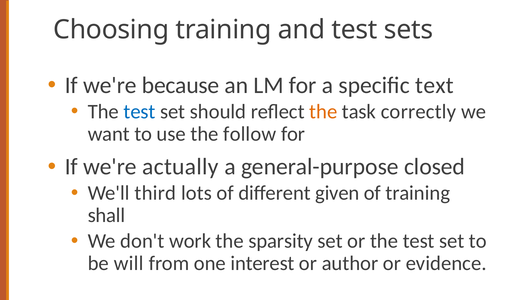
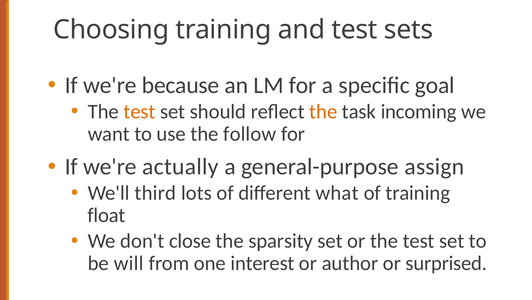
text: text -> goal
test at (140, 111) colour: blue -> orange
correctly: correctly -> incoming
closed: closed -> assign
given: given -> what
shall: shall -> float
work: work -> close
evidence: evidence -> surprised
